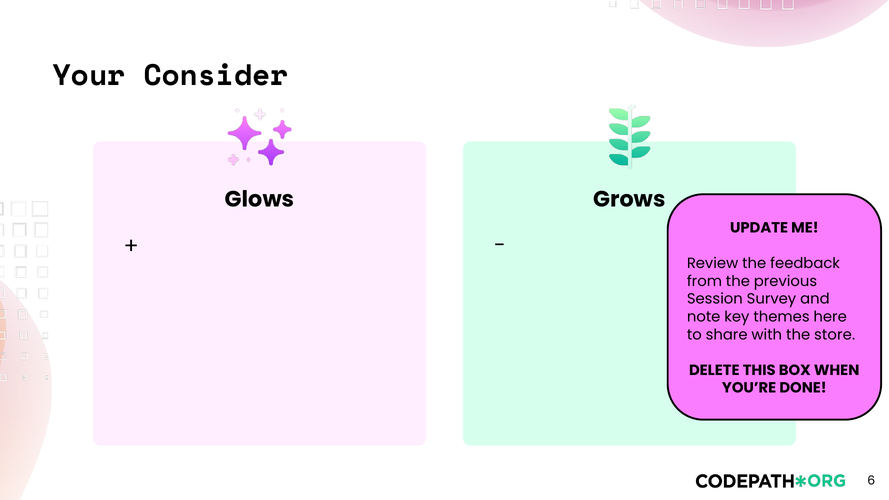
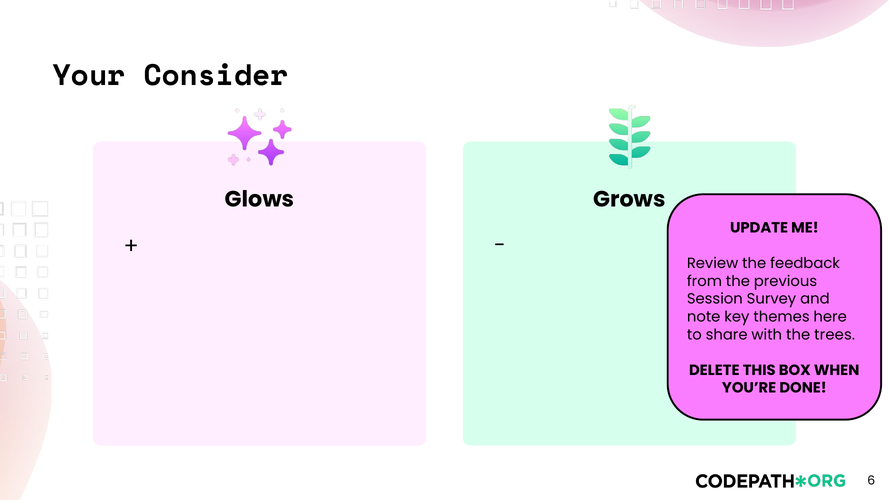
store: store -> trees
